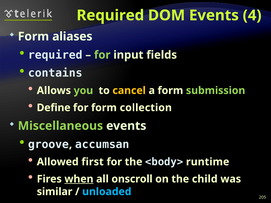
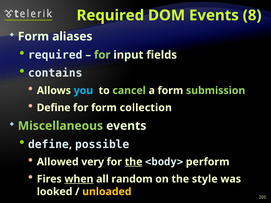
4: 4 -> 8
you colour: light green -> light blue
cancel colour: yellow -> light green
groove at (48, 144): groove -> define
accumsan: accumsan -> possible
first: first -> very
the at (134, 162) underline: none -> present
runtime: runtime -> perform
onscroll: onscroll -> random
child: child -> style
similar: similar -> looked
unloaded colour: light blue -> yellow
